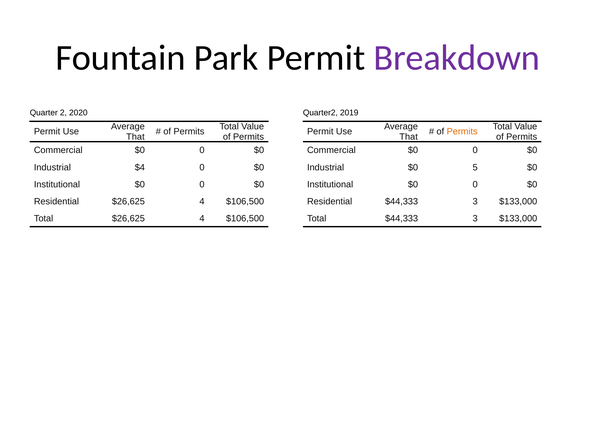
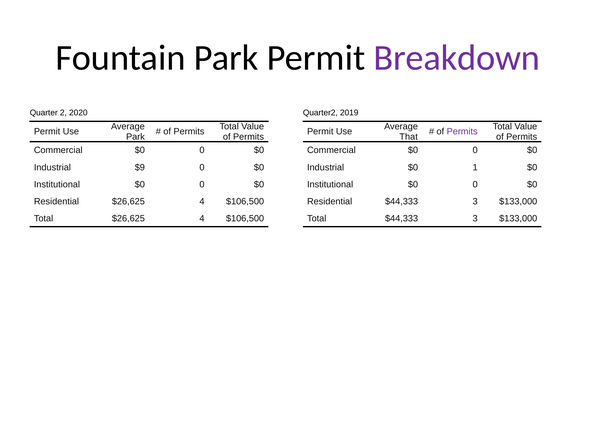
Permits at (462, 132) colour: orange -> purple
That at (135, 137): That -> Park
$4: $4 -> $9
5: 5 -> 1
